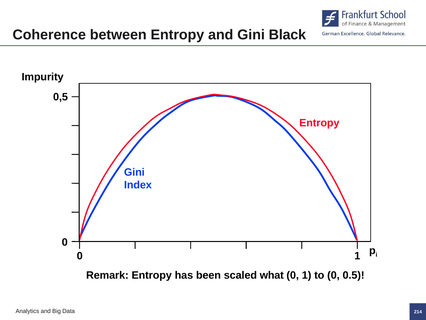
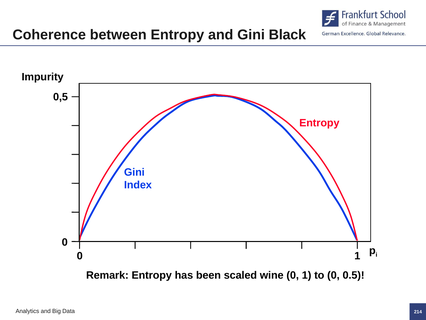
what: what -> wine
